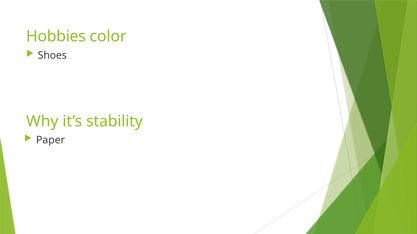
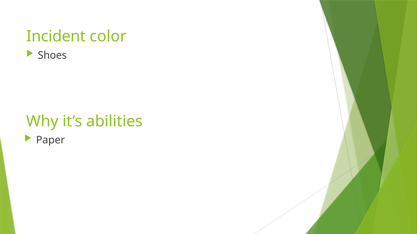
Hobbies: Hobbies -> Incident
stability: stability -> abilities
